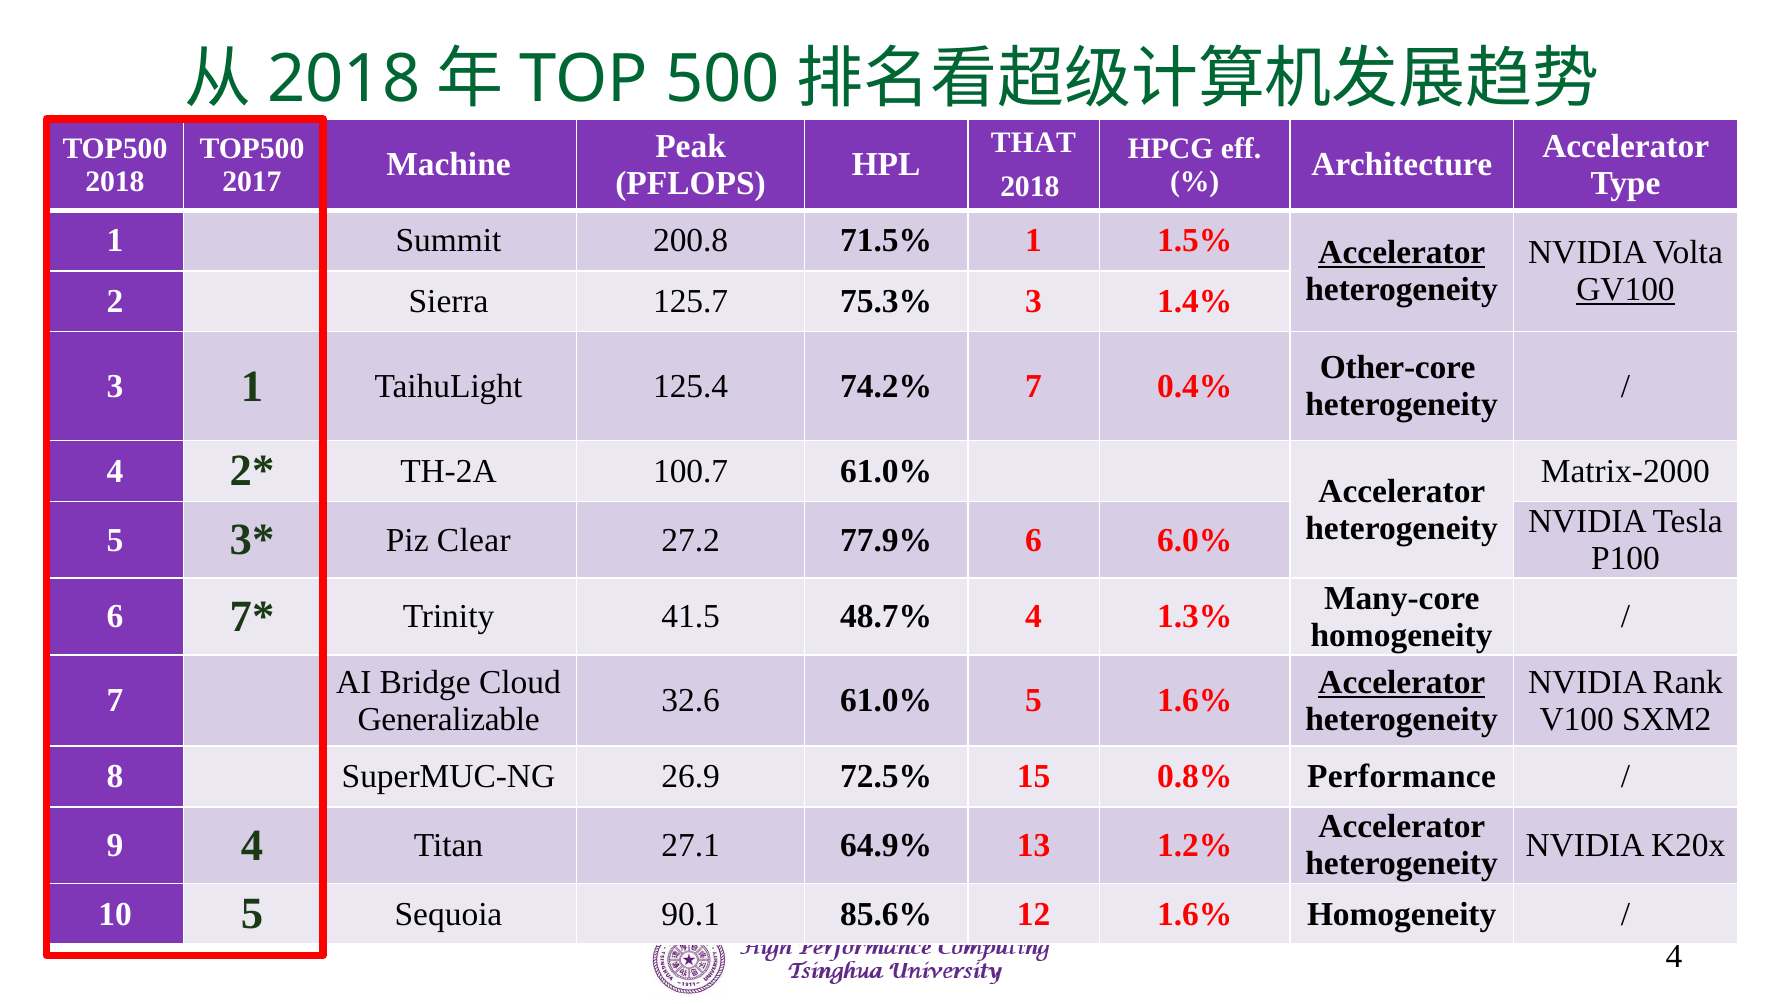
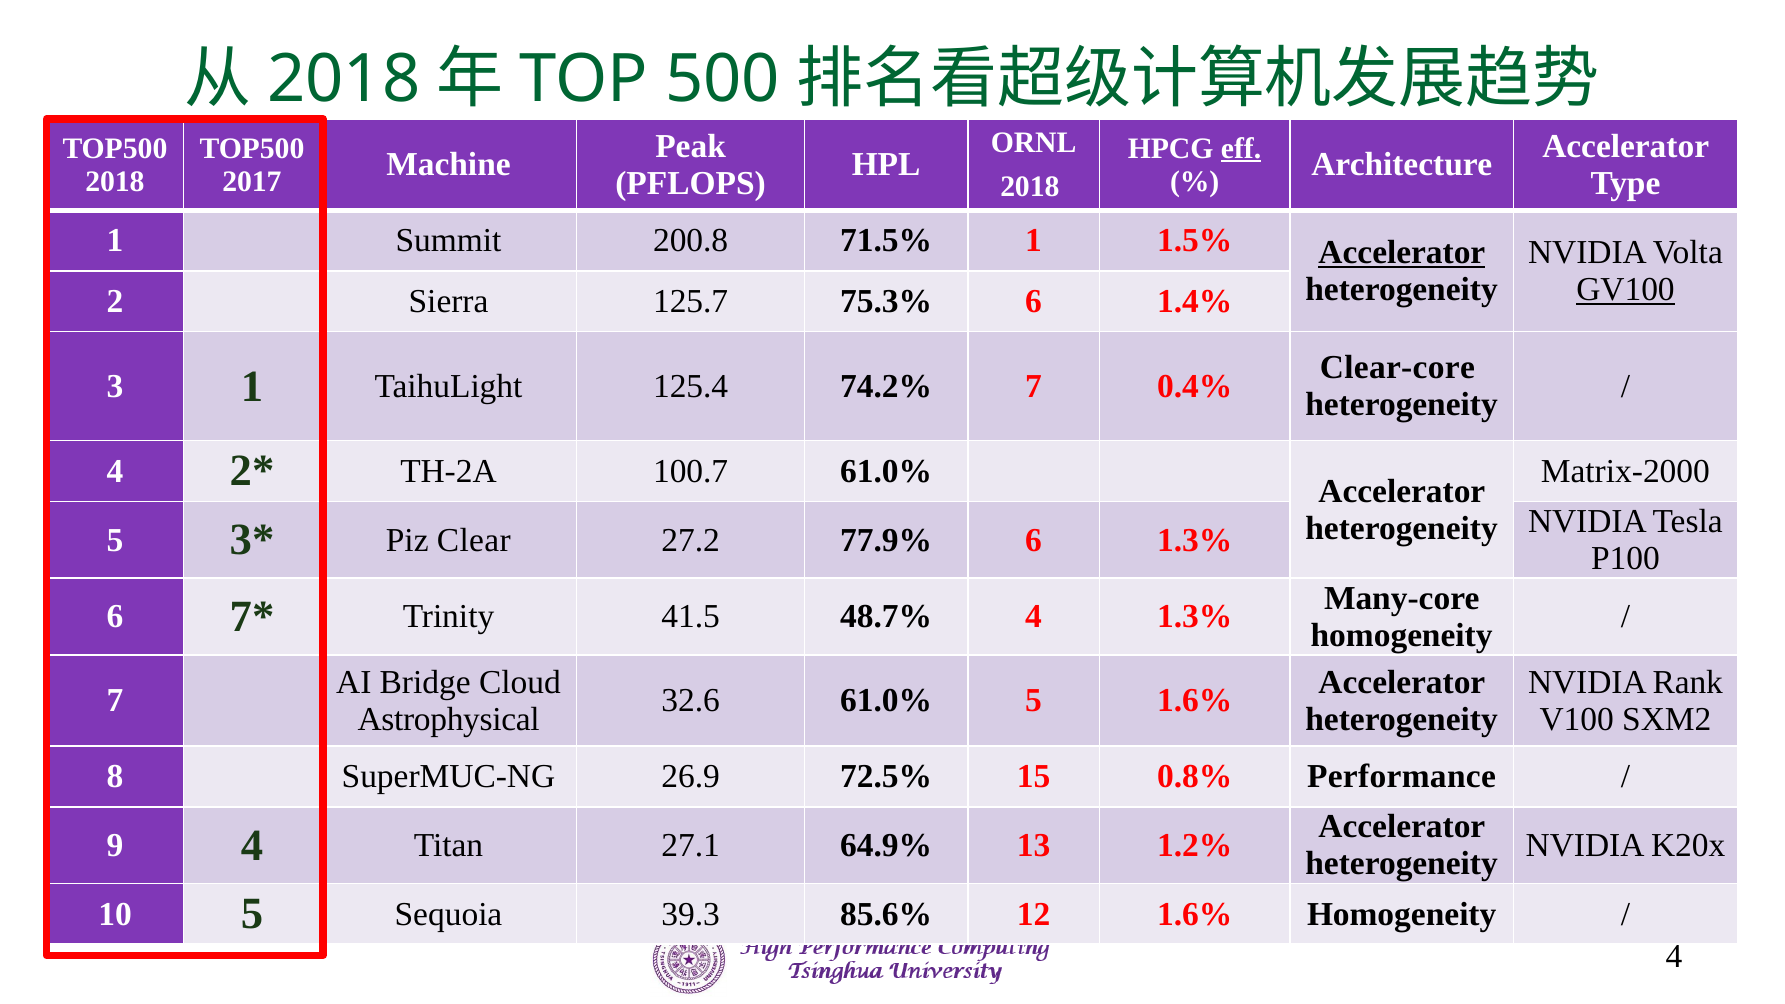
THAT: THAT -> ORNL
eff underline: none -> present
75.3% 3: 3 -> 6
Other-core: Other-core -> Clear-core
6 6.0%: 6.0% -> 1.3%
Accelerator at (1402, 682) underline: present -> none
Generalizable: Generalizable -> Astrophysical
90.1: 90.1 -> 39.3
